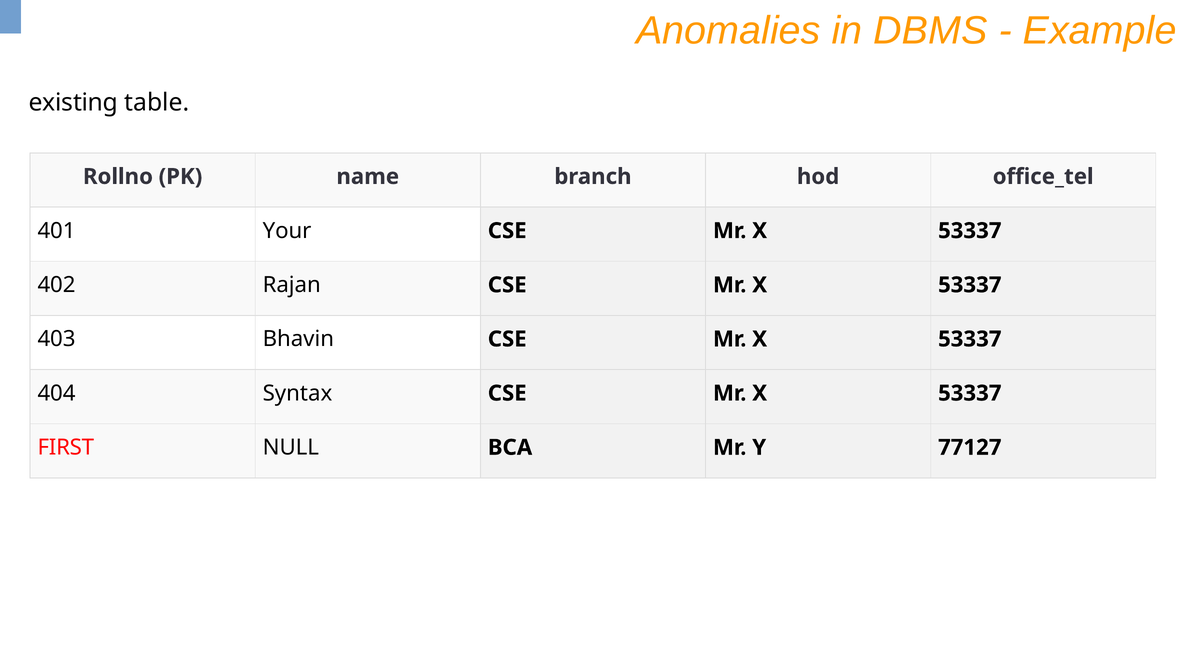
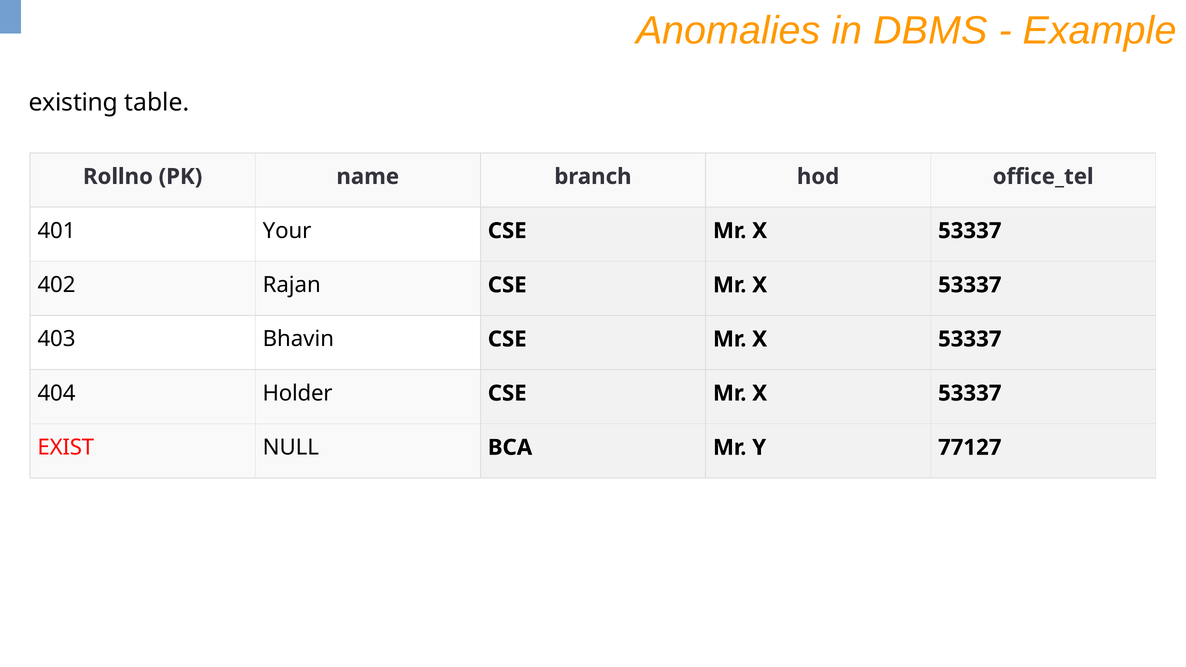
Syntax: Syntax -> Holder
FIRST: FIRST -> EXIST
